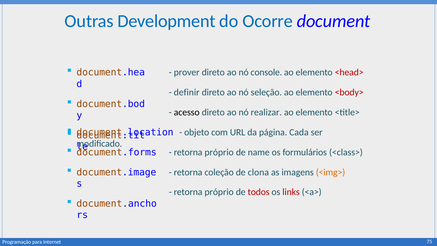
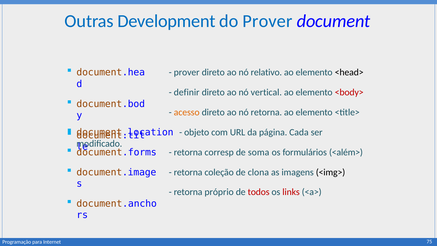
do Ocorre: Ocorre -> Prover
console: console -> relativo
<head> colour: red -> black
seleção: seleção -> vertical
acesso colour: black -> orange
nó realizar: realizar -> retorna
próprio at (219, 152): próprio -> corresp
name: name -> soma
<class>: <class> -> <além>
<img> colour: orange -> black
